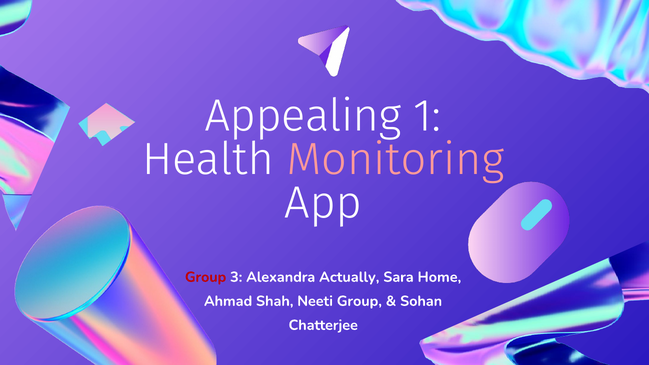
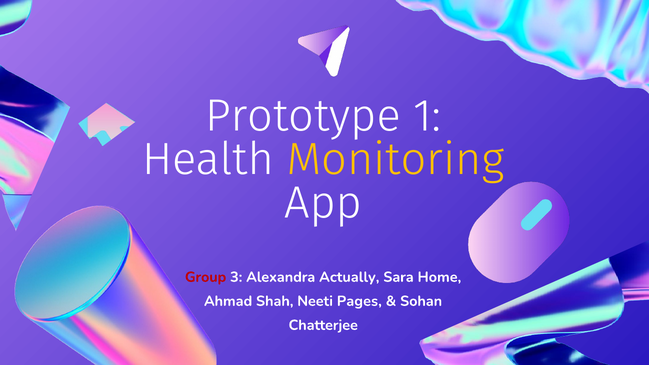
Appealing: Appealing -> Prototype
Monitoring colour: pink -> yellow
Neeti Group: Group -> Pages
